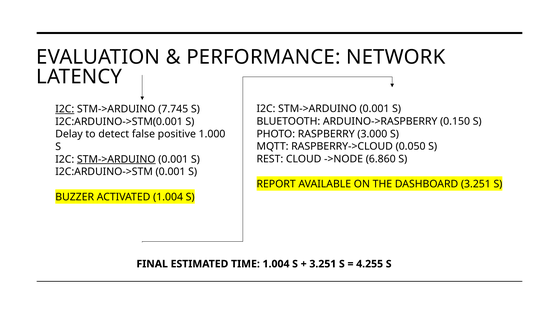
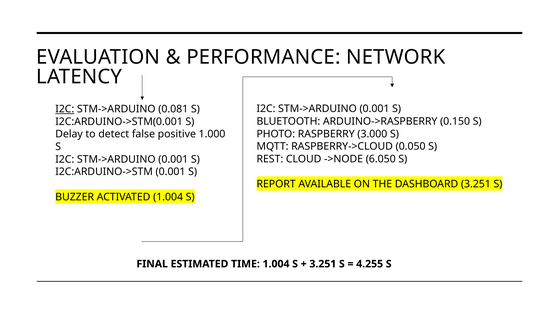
7.745: 7.745 -> 0.081
6.860: 6.860 -> 6.050
STM->ARDUINO at (116, 160) underline: present -> none
